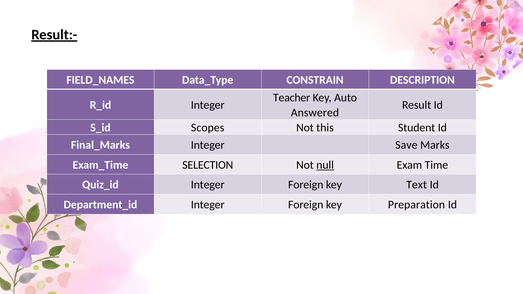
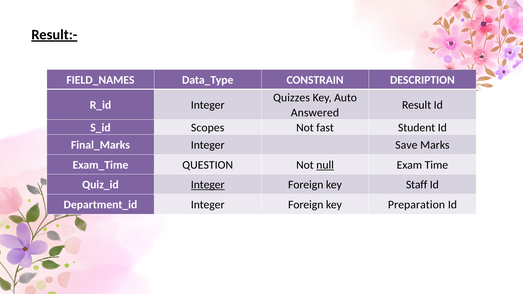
Teacher: Teacher -> Quizzes
this: this -> fast
SELECTION: SELECTION -> QUESTION
Integer at (208, 185) underline: none -> present
Text: Text -> Staff
